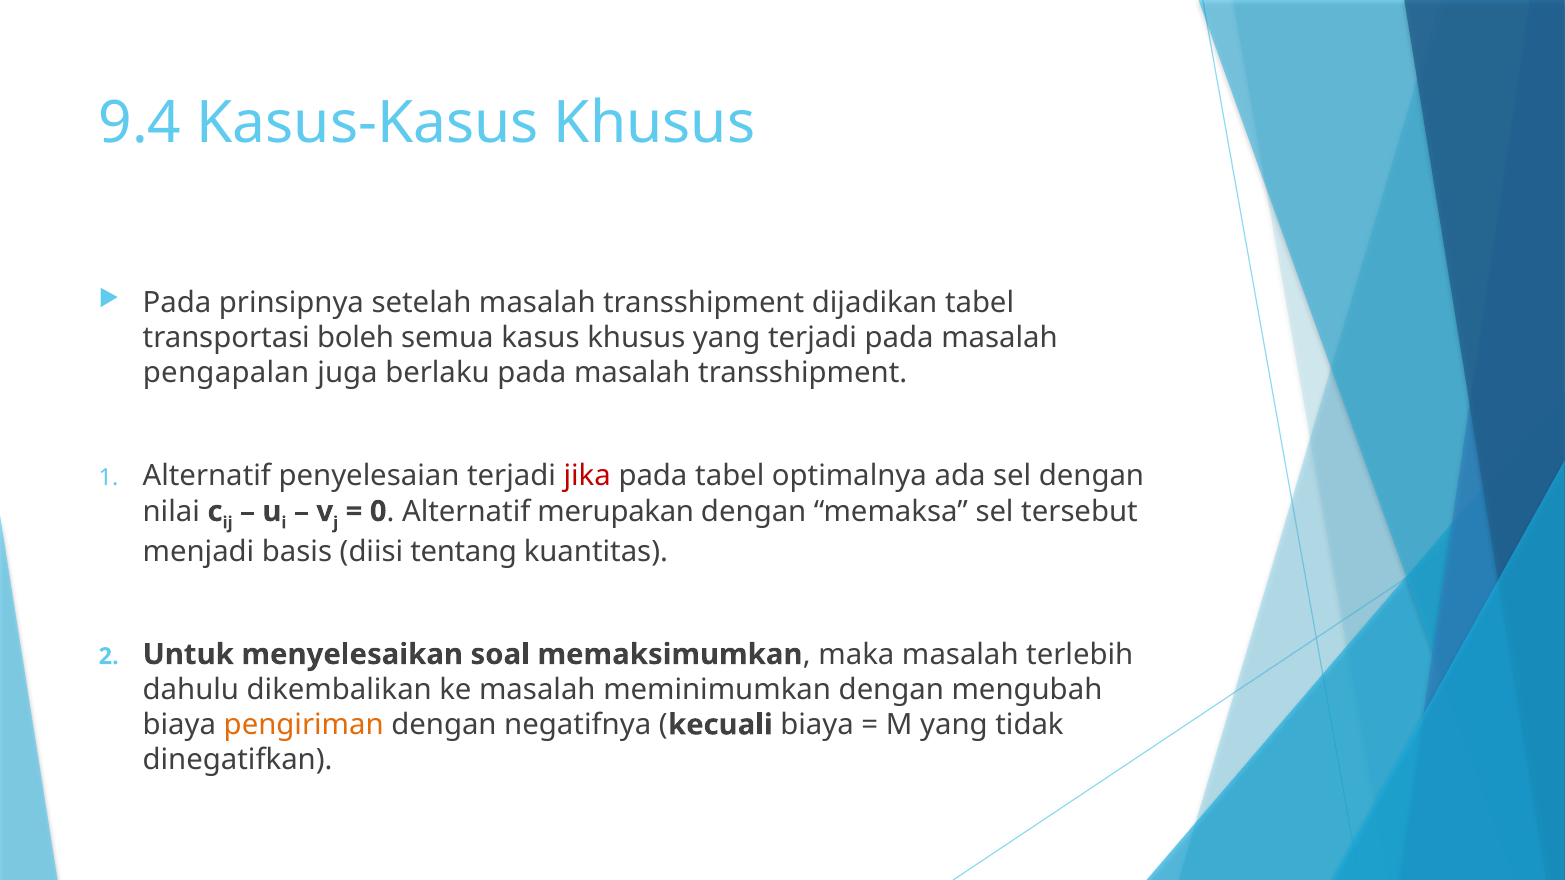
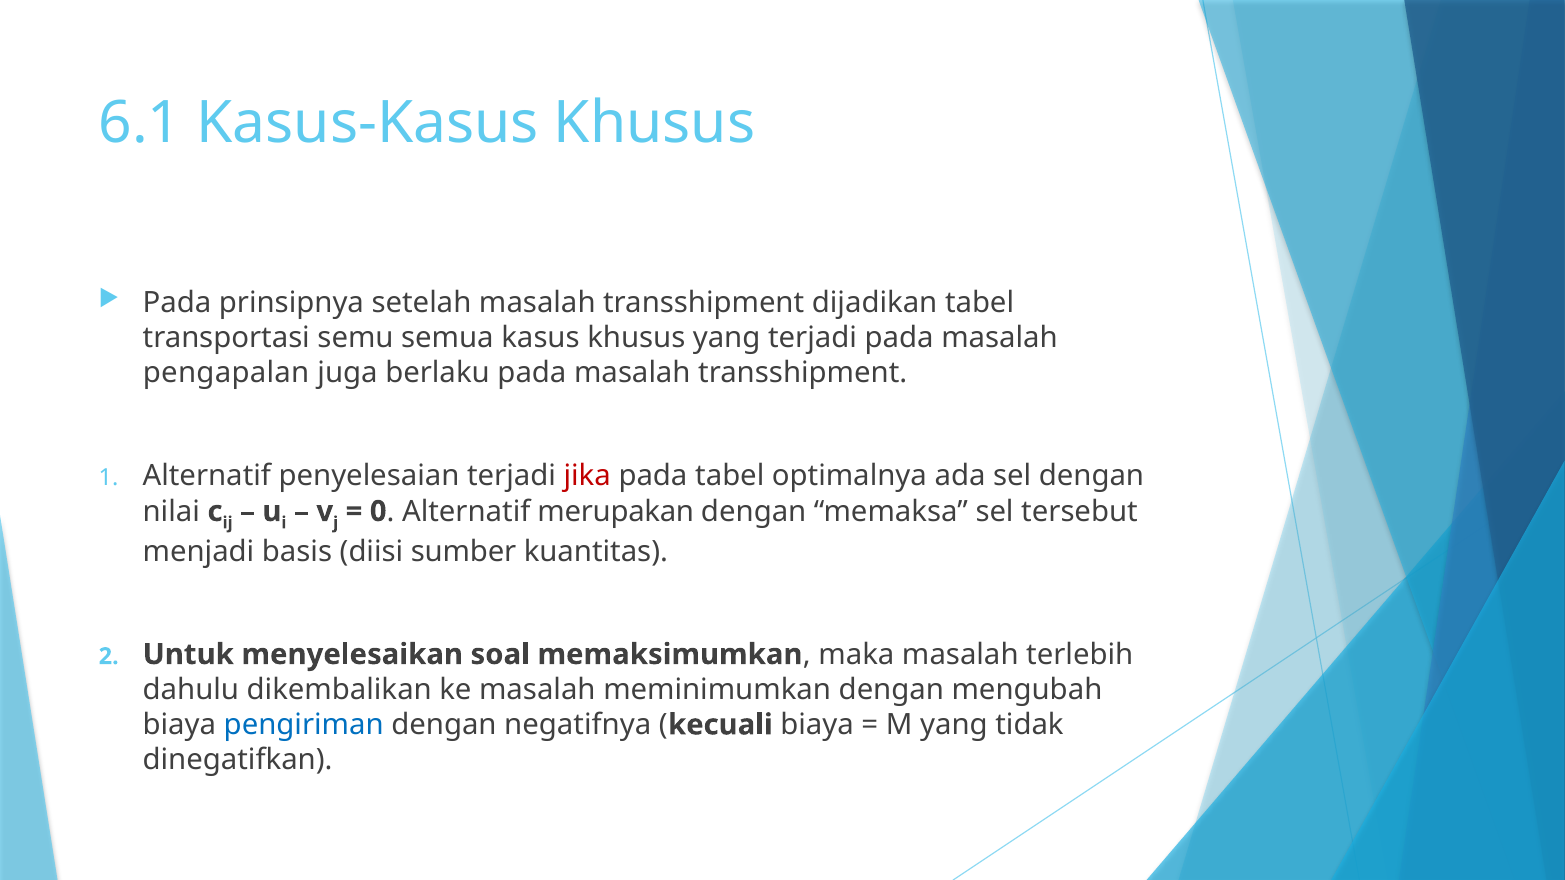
9.4: 9.4 -> 6.1
boleh: boleh -> semu
tentang: tentang -> sumber
pengiriman colour: orange -> blue
